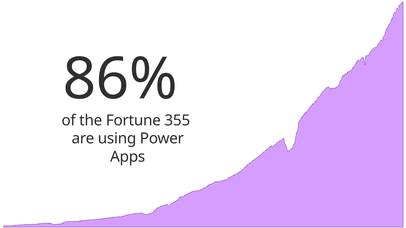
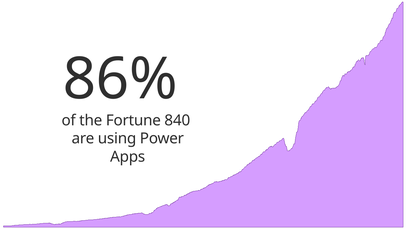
355: 355 -> 840
